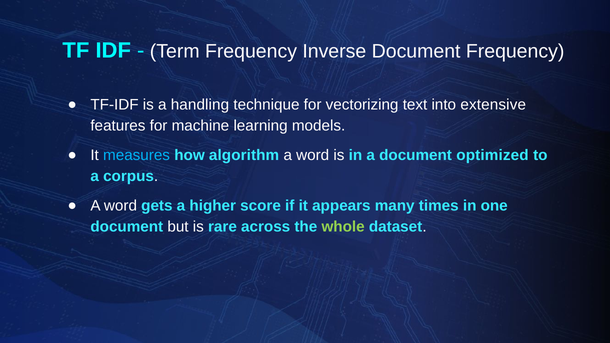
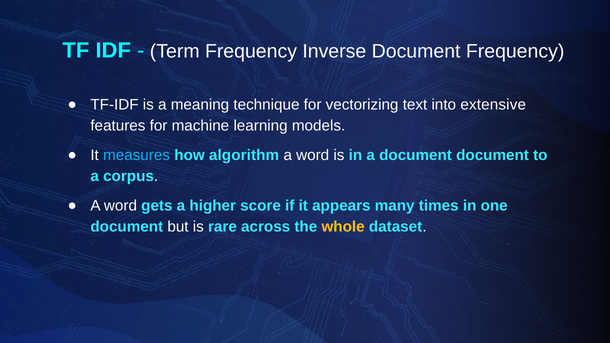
handling: handling -> meaning
document optimized: optimized -> document
whole colour: light green -> yellow
